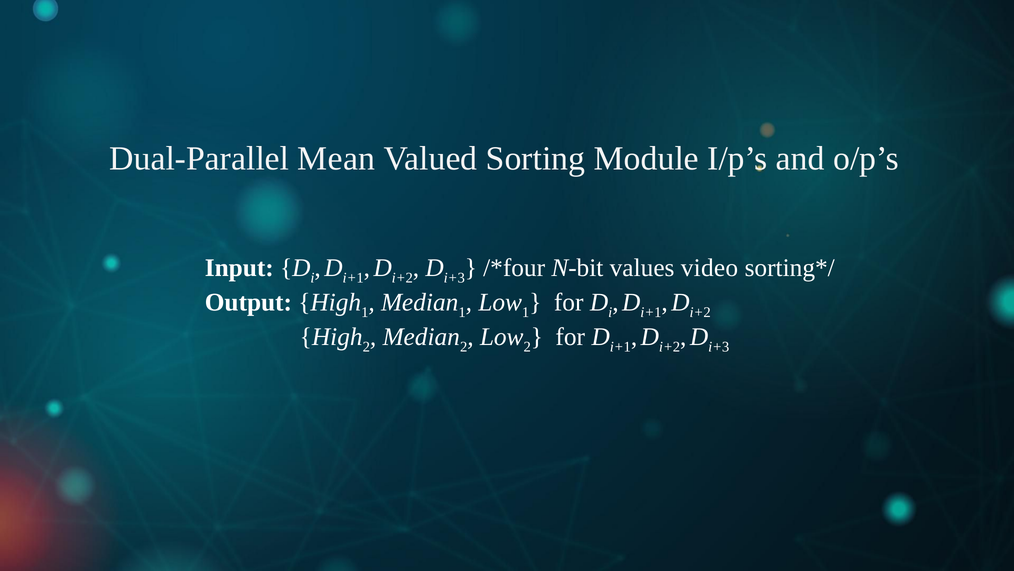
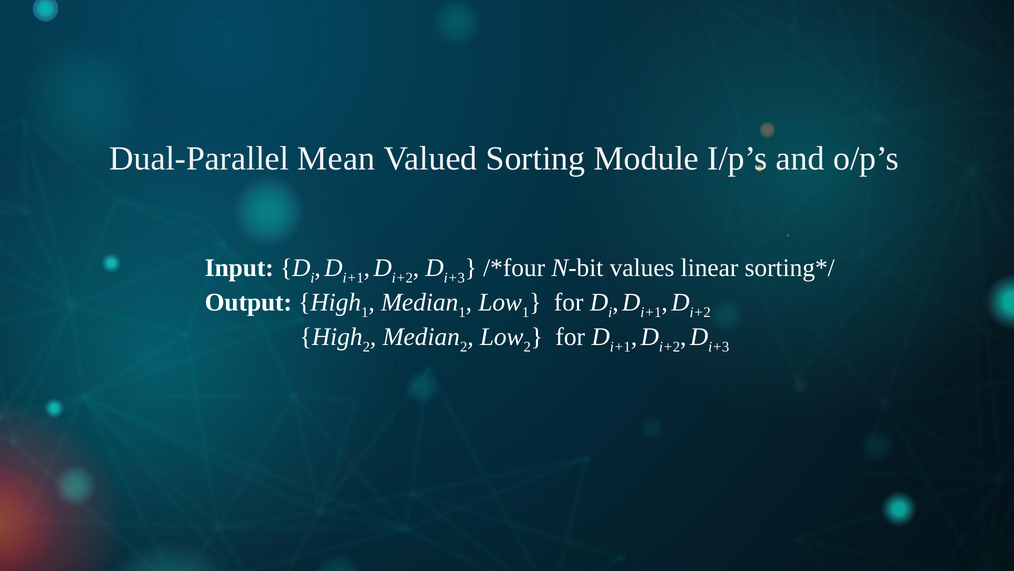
video: video -> linear
